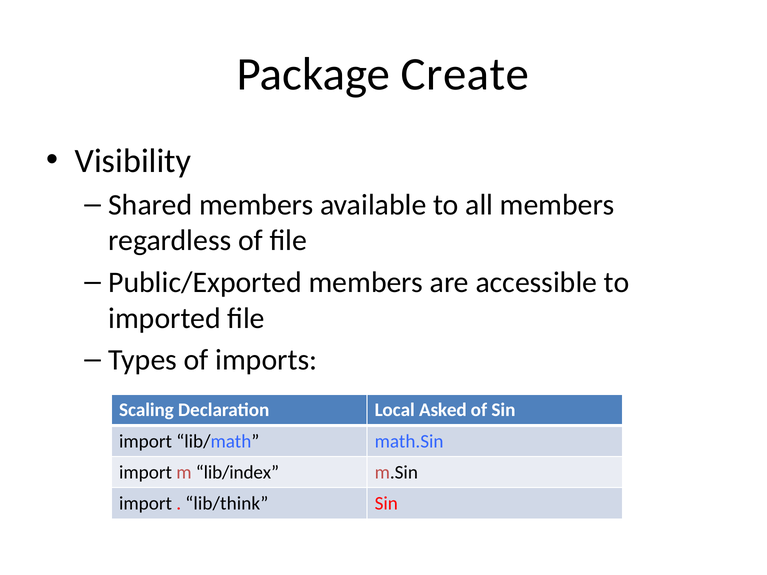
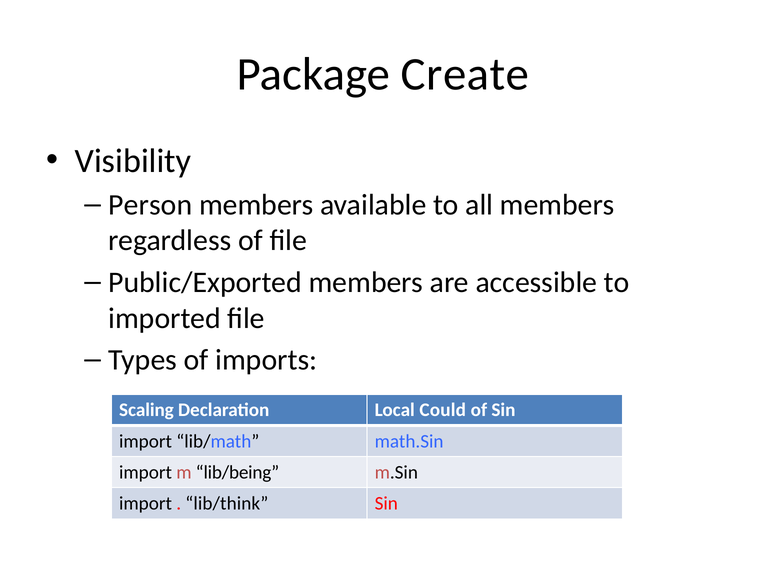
Shared: Shared -> Person
Asked: Asked -> Could
lib/index: lib/index -> lib/being
